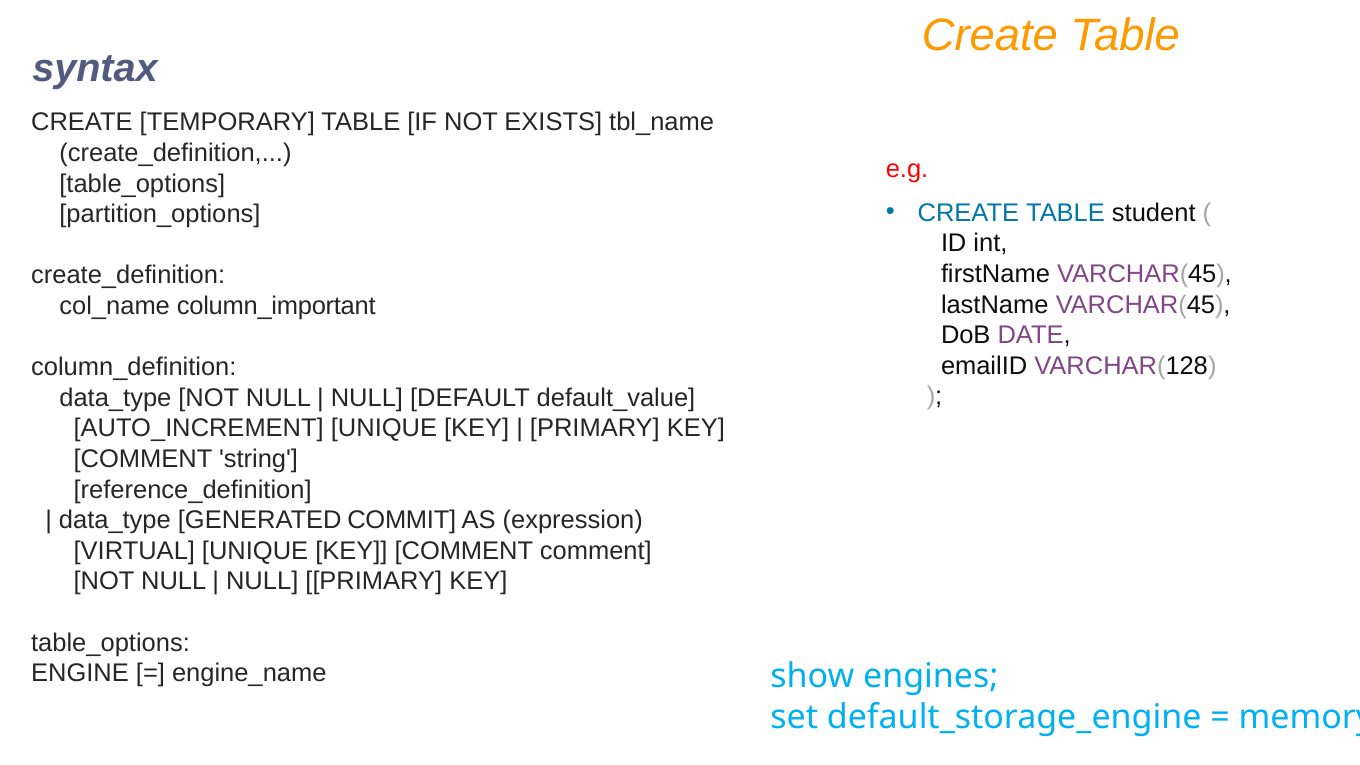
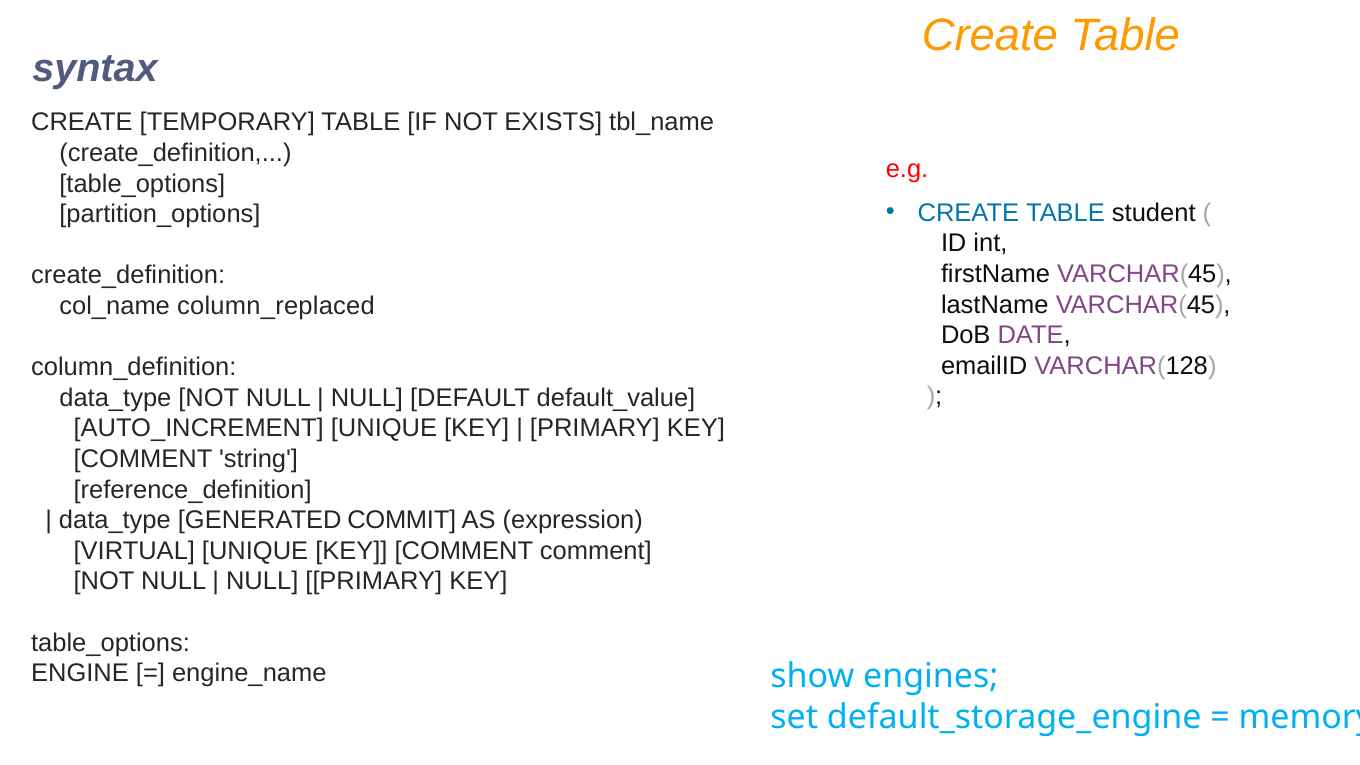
column_important: column_important -> column_replaced
